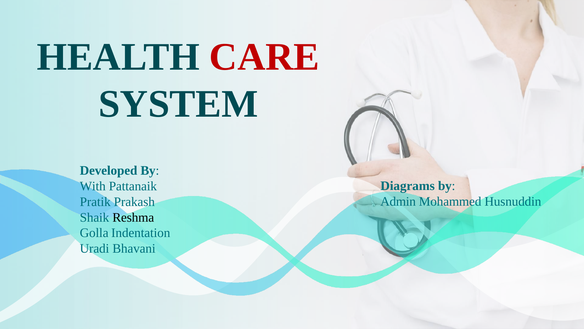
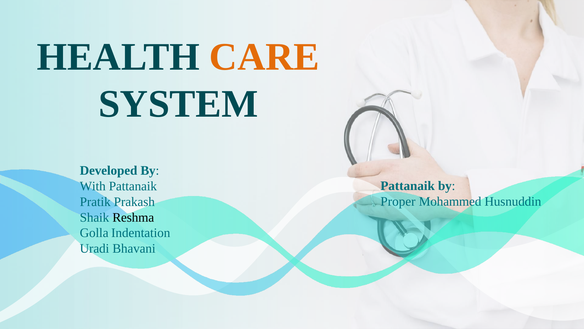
CARE colour: red -> orange
Diagrams at (408, 186): Diagrams -> Pattanaik
Admin: Admin -> Proper
